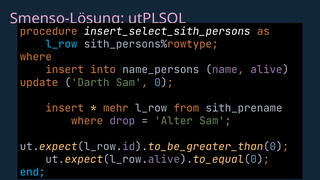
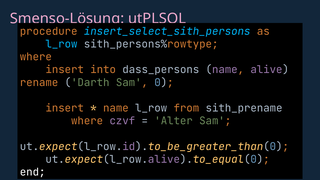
insert_select_sith_persons colour: white -> light blue
name_persons: name_persons -> dass_persons
update: update -> rename
mehr at (116, 108): mehr -> name
drop: drop -> czvf
end colour: light blue -> white
